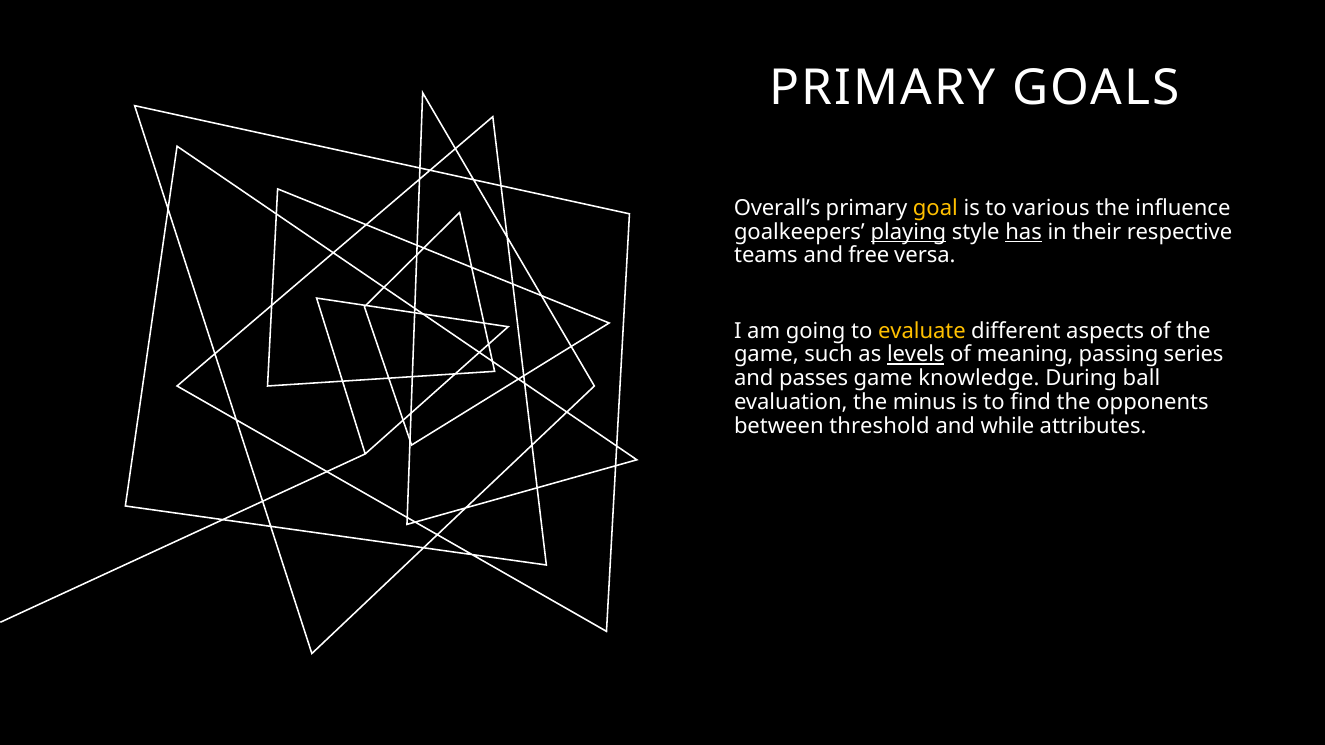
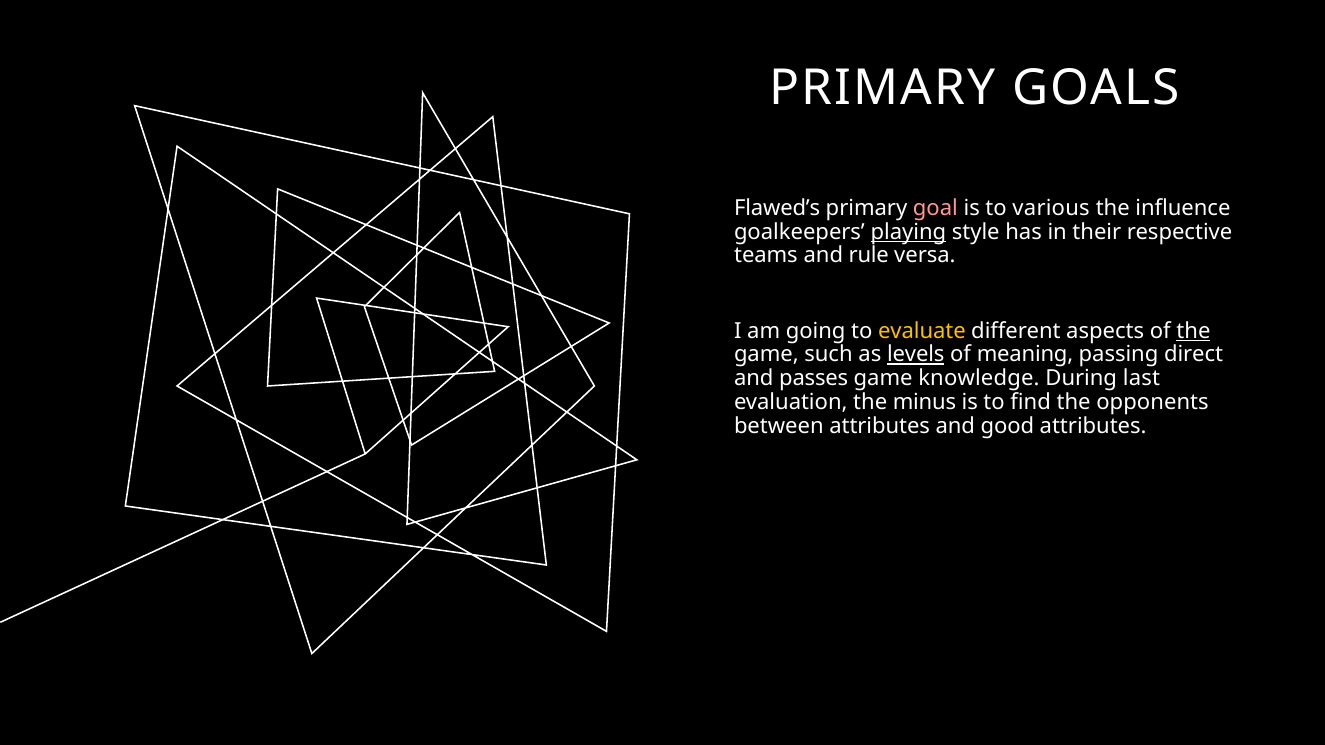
Overall’s: Overall’s -> Flawed’s
goal colour: yellow -> pink
has underline: present -> none
free: free -> rule
the at (1193, 331) underline: none -> present
series: series -> direct
ball: ball -> last
between threshold: threshold -> attributes
while: while -> good
